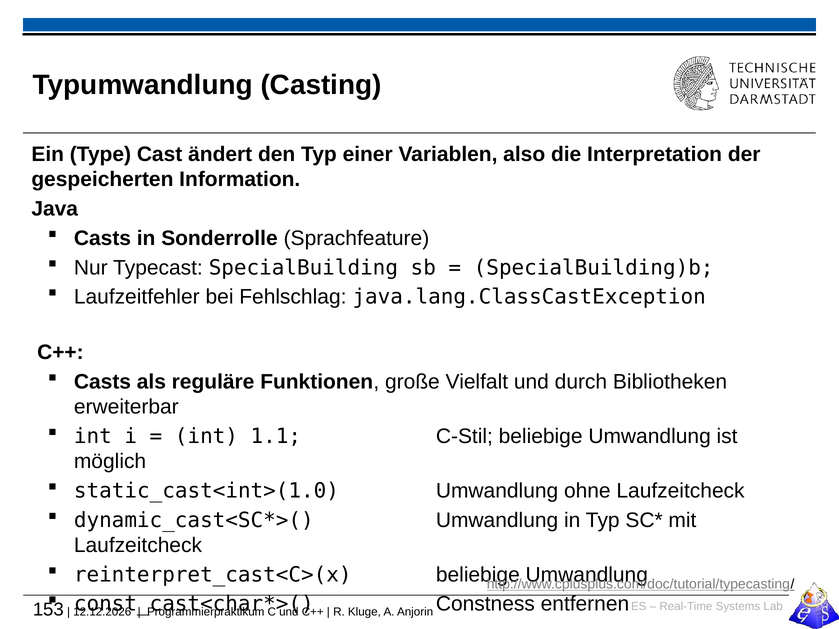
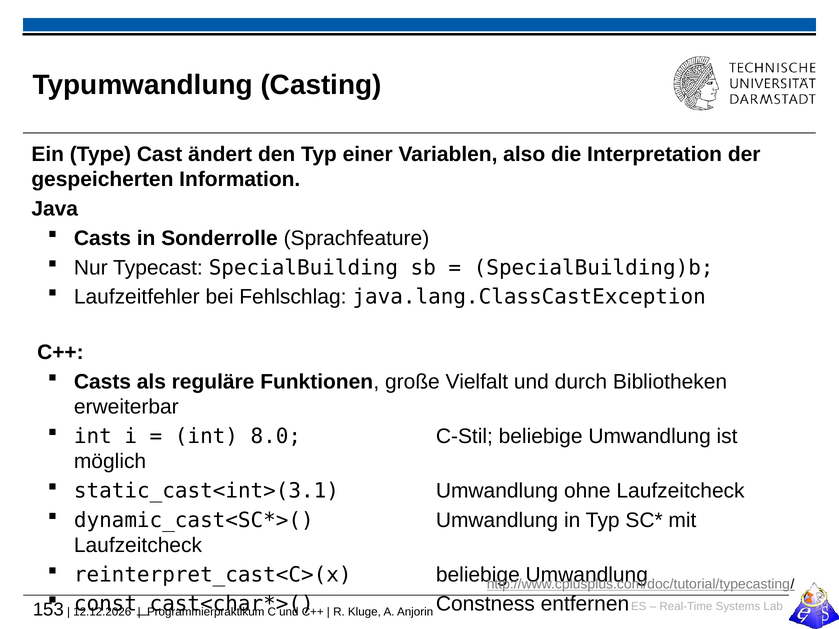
1.1: 1.1 -> 8.0
static_cast<int>(1.0: static_cast<int>(1.0 -> static_cast<int>(3.1
